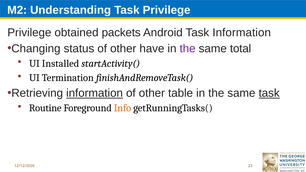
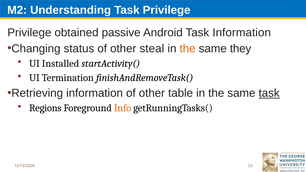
packets: packets -> passive
have: have -> steal
the at (188, 49) colour: purple -> orange
total: total -> they
information at (95, 93) underline: present -> none
Routine: Routine -> Regions
